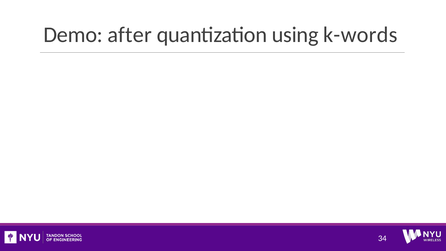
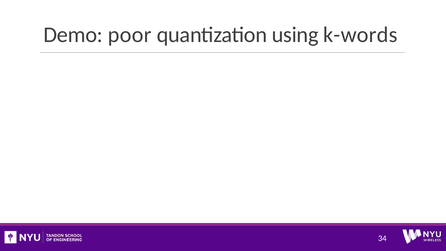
after: after -> poor
